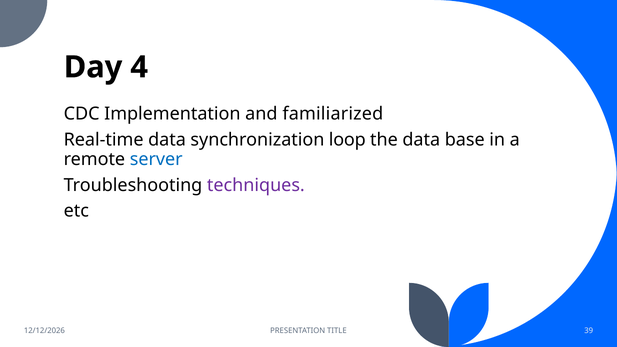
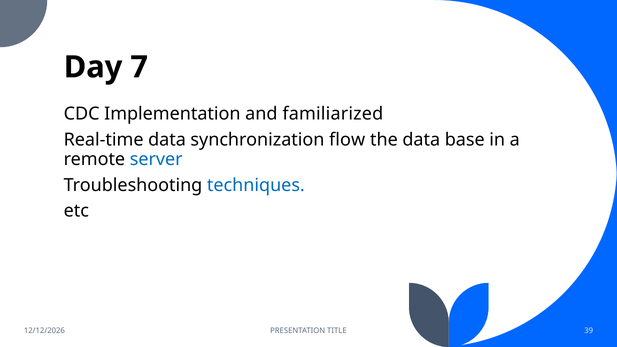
4: 4 -> 7
loop: loop -> flow
techniques colour: purple -> blue
